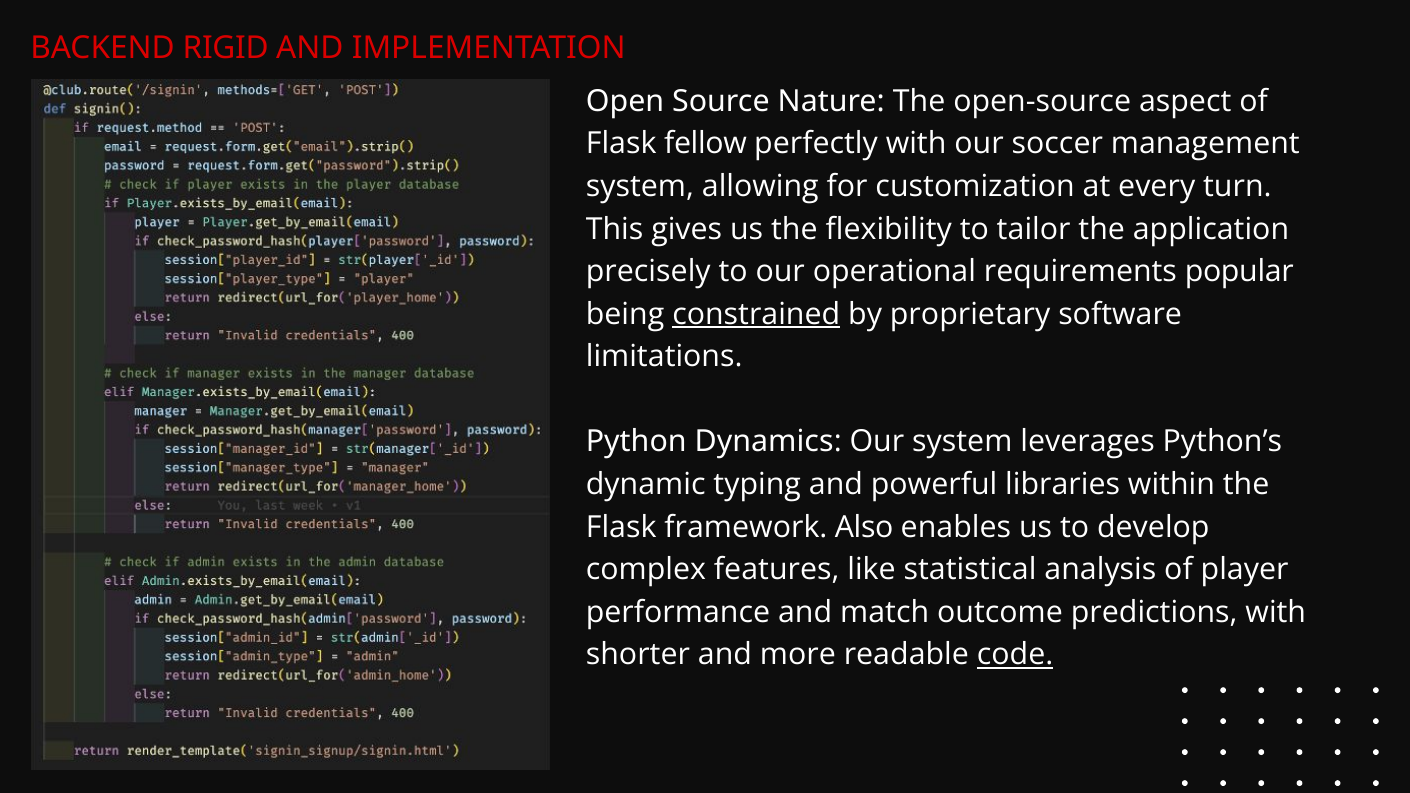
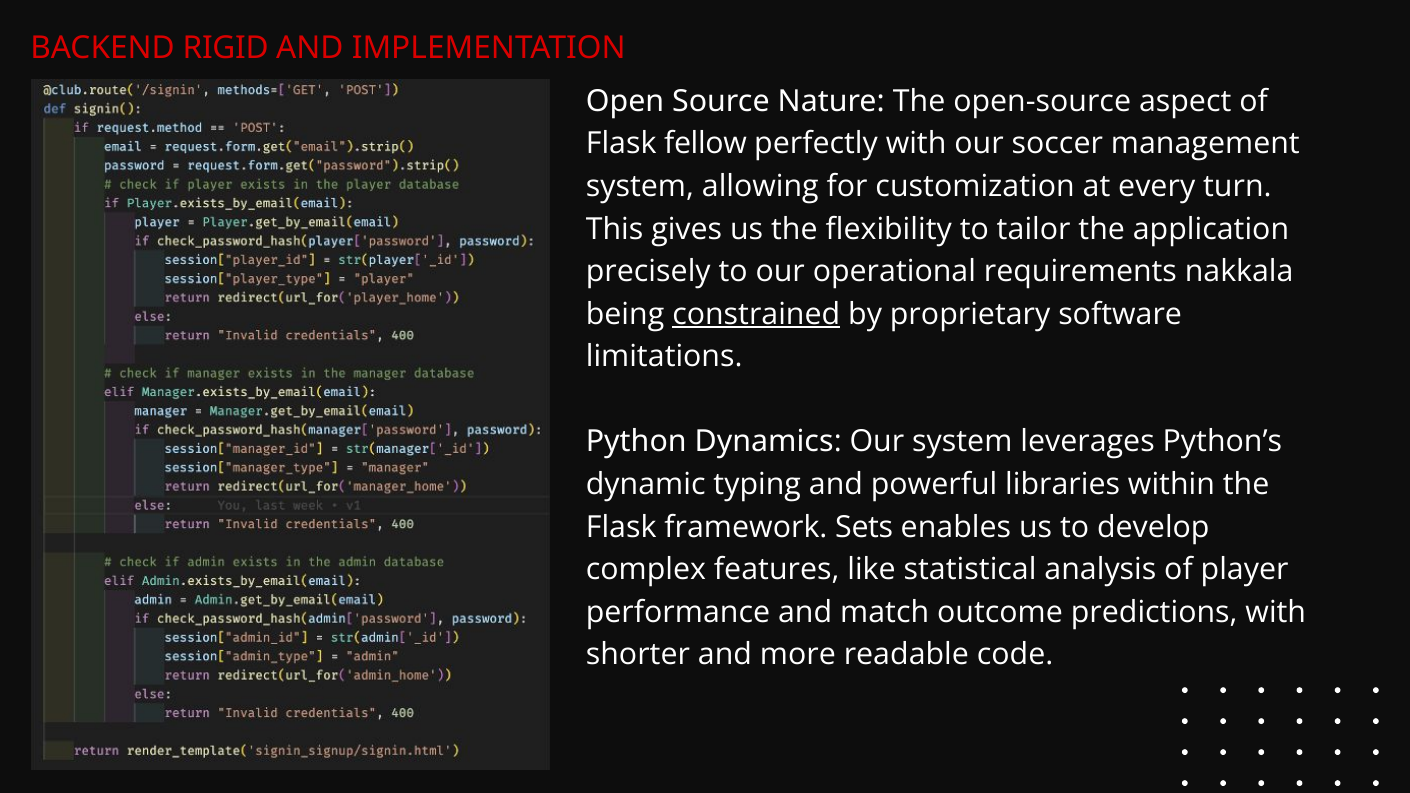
popular: popular -> nakkala
Also: Also -> Sets
code underline: present -> none
